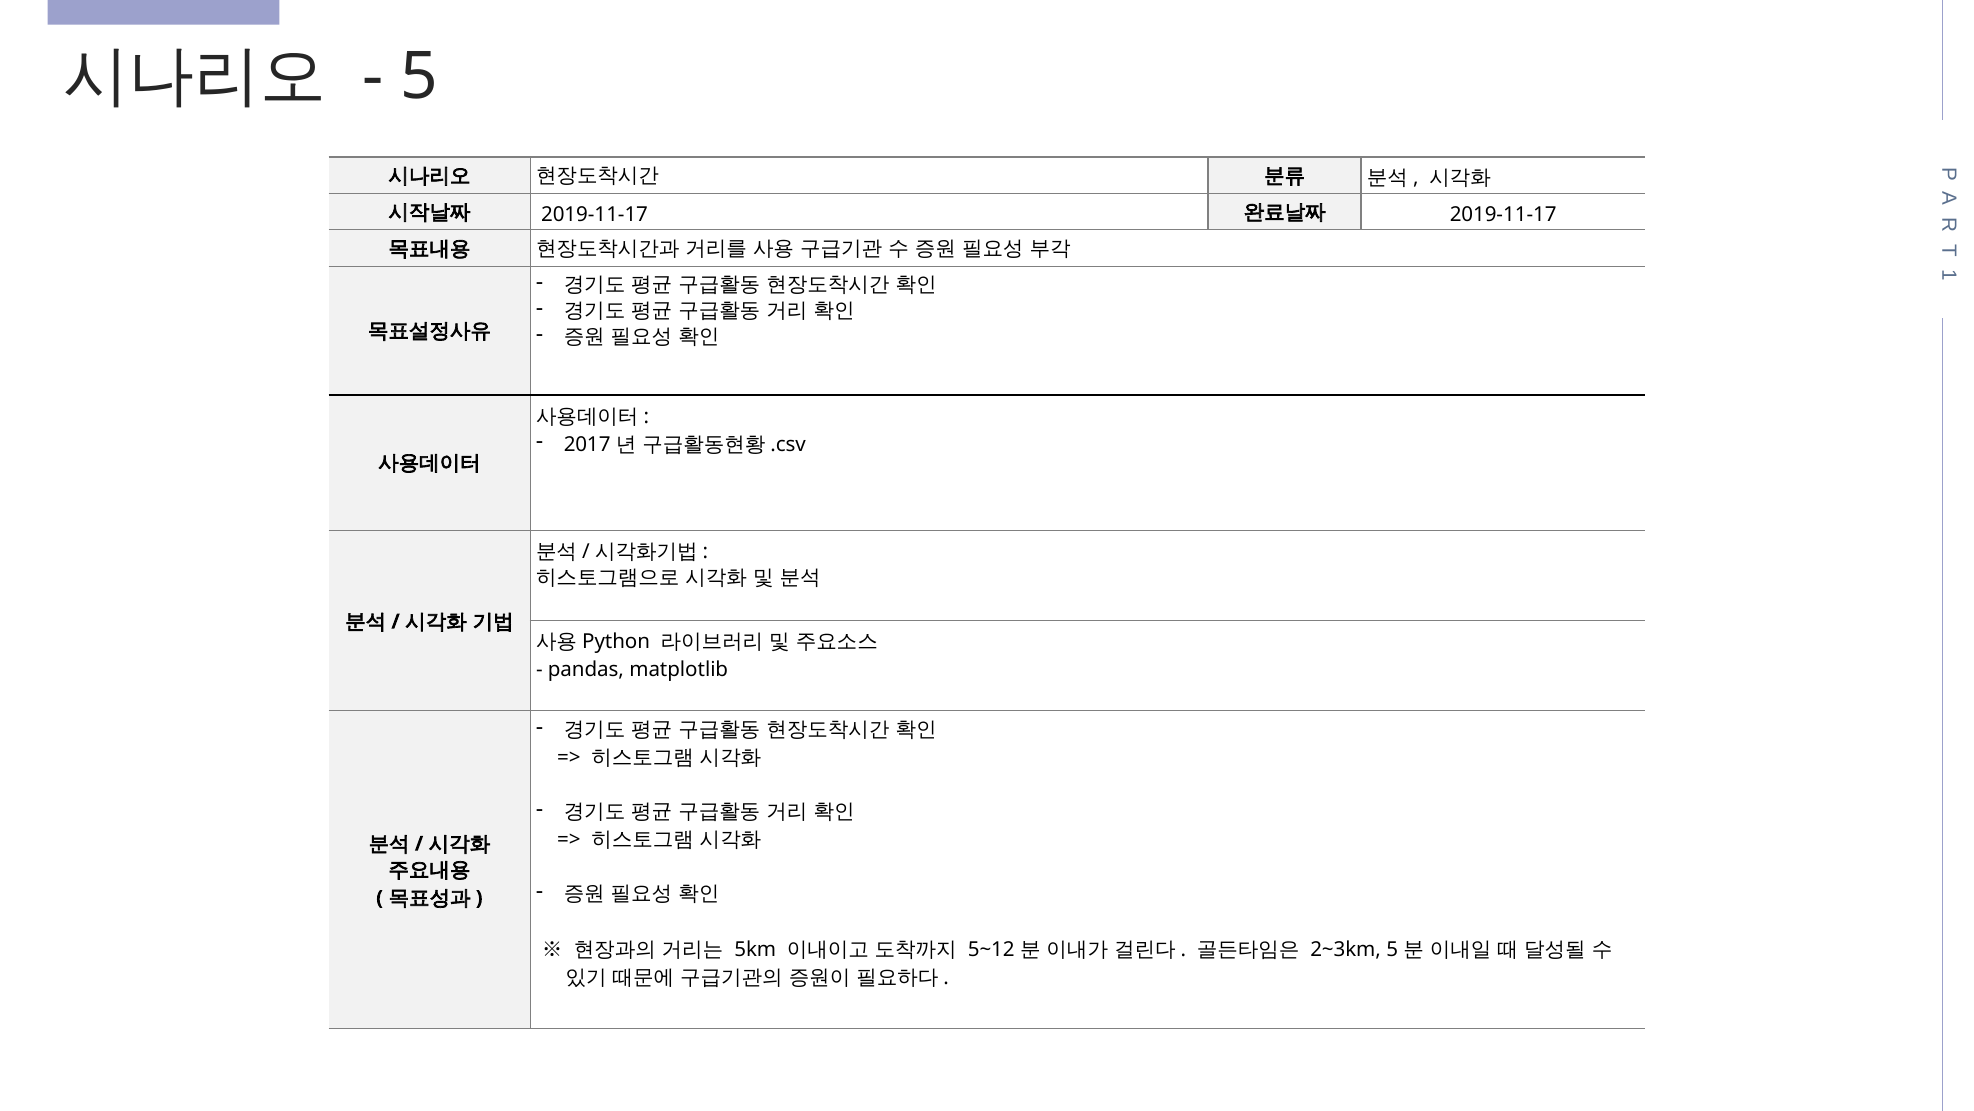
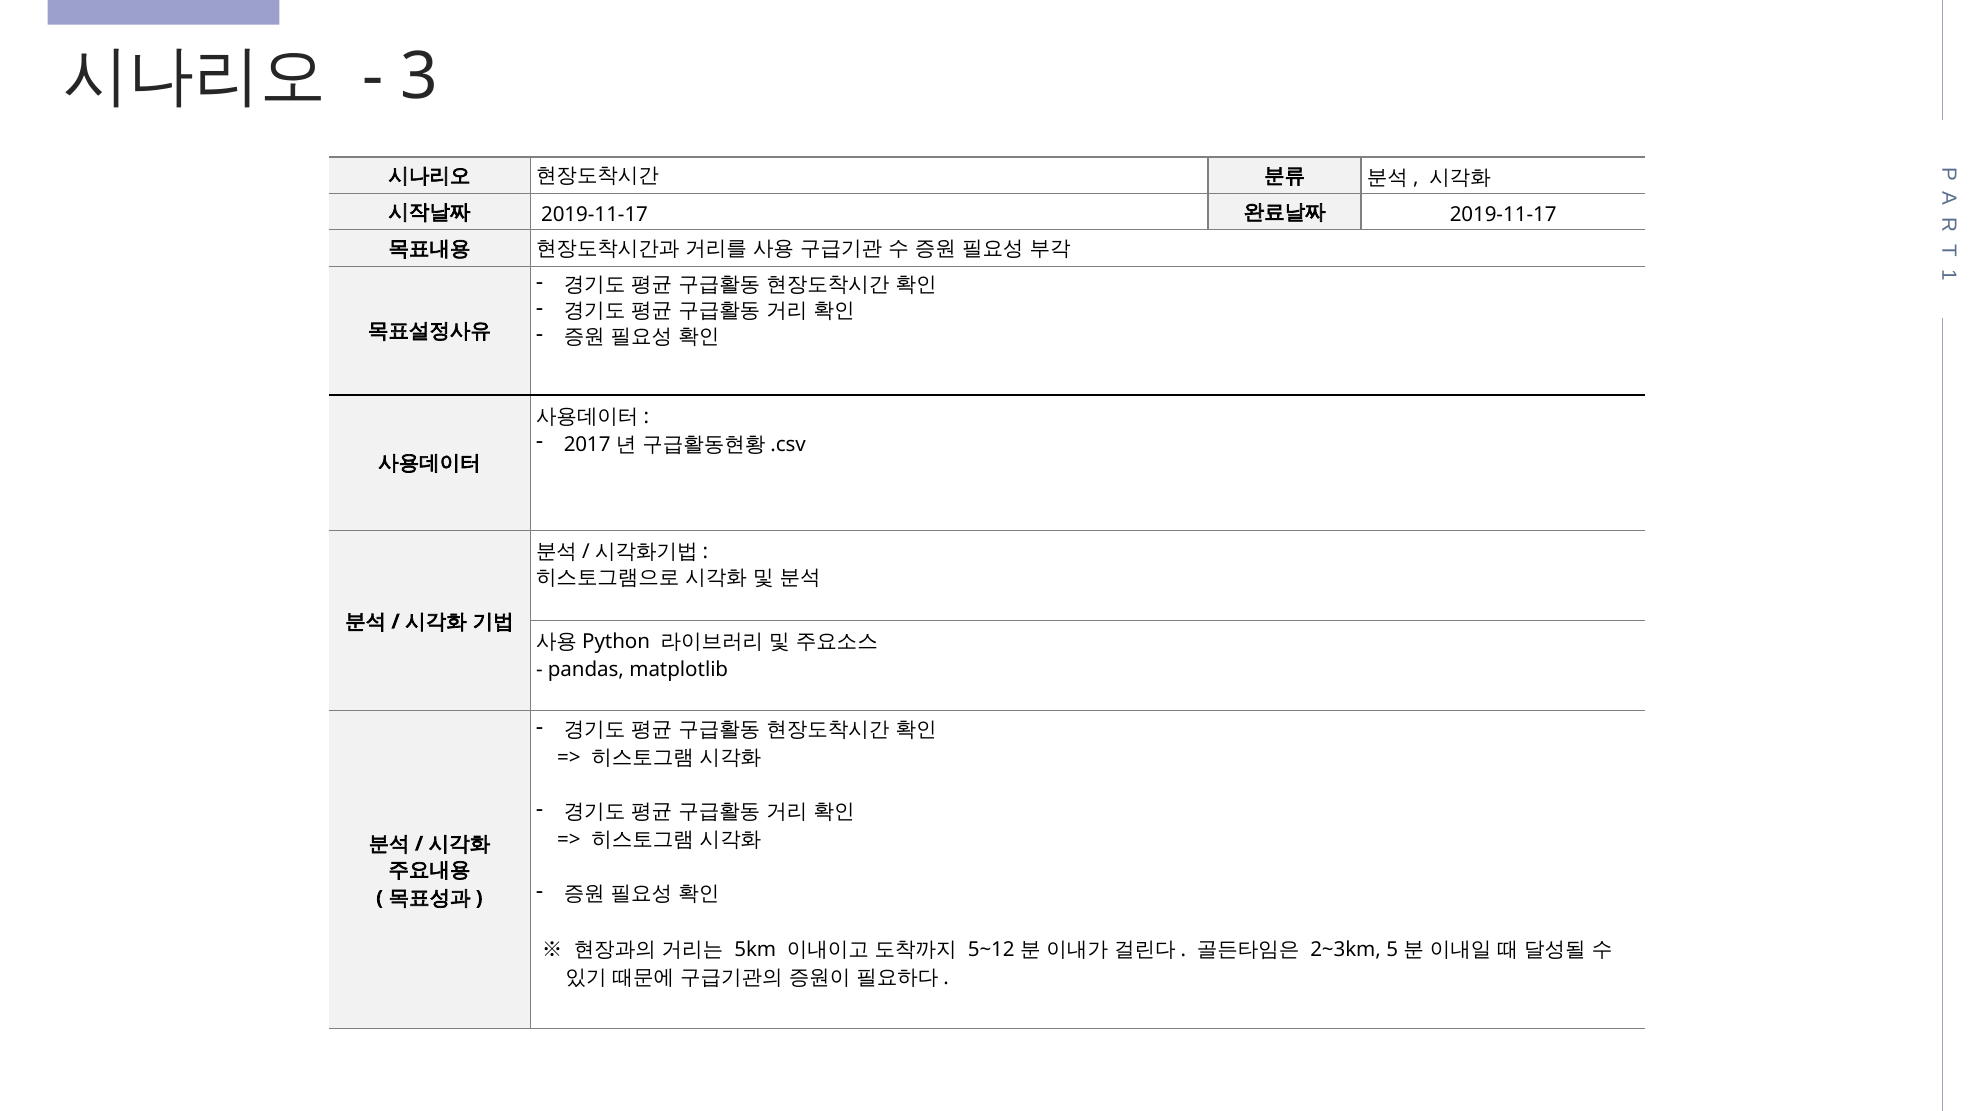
5 at (419, 77): 5 -> 3
